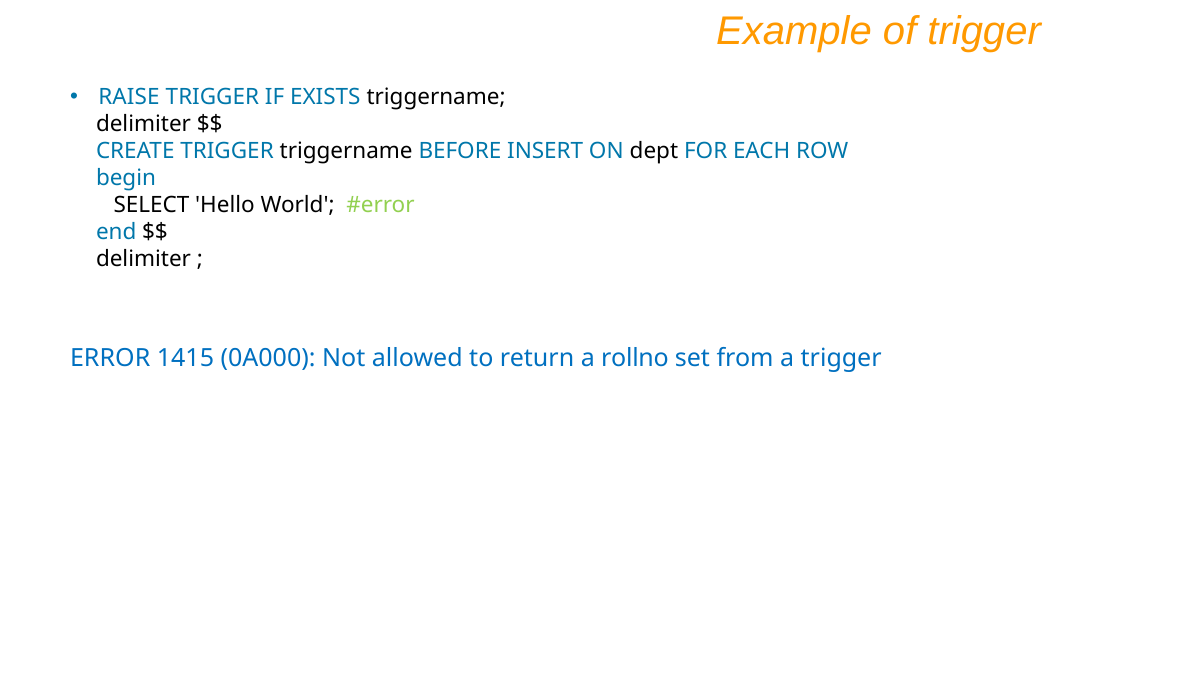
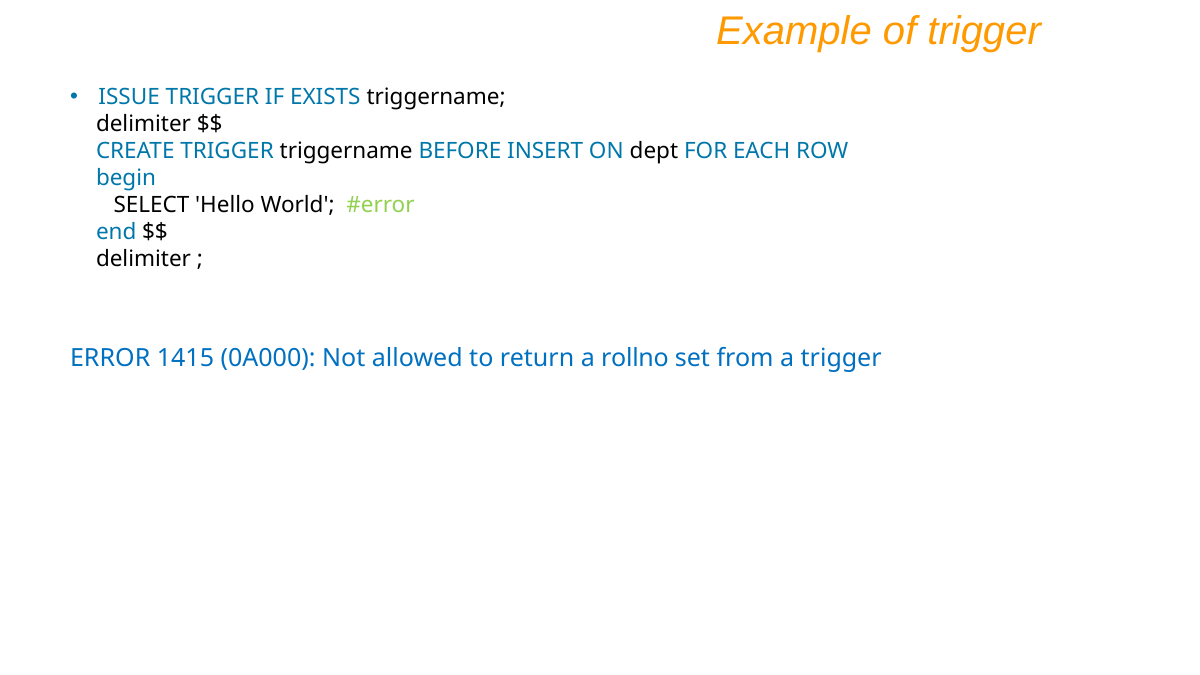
RAISE: RAISE -> ISSUE
